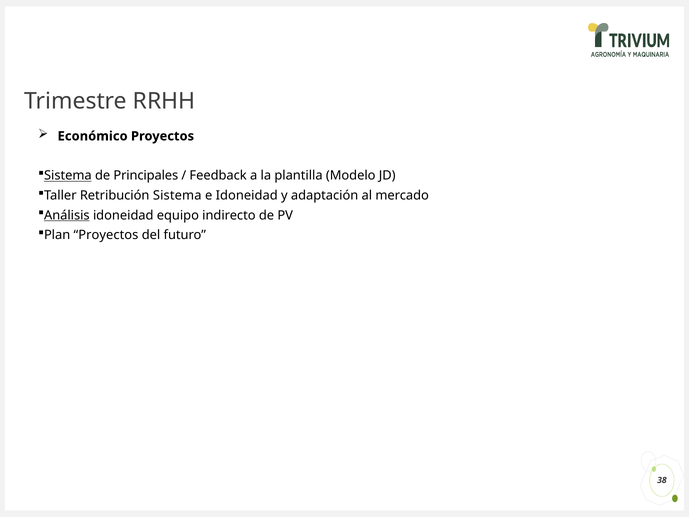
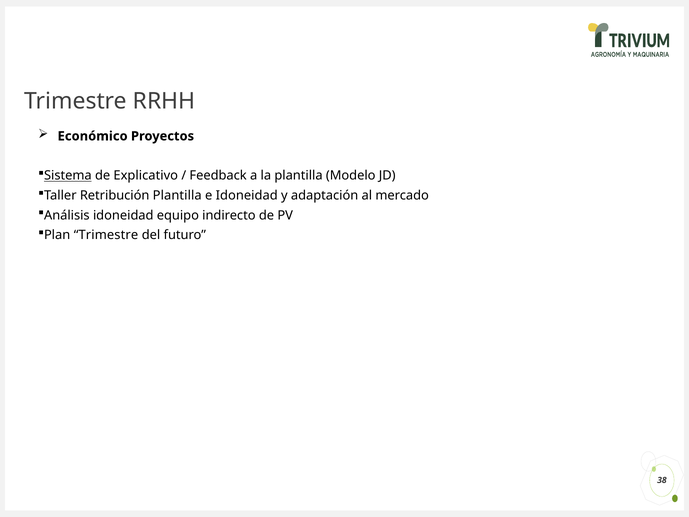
Principales: Principales -> Explicativo
Retribución Sistema: Sistema -> Plantilla
Análisis underline: present -> none
Plan Proyectos: Proyectos -> Trimestre
